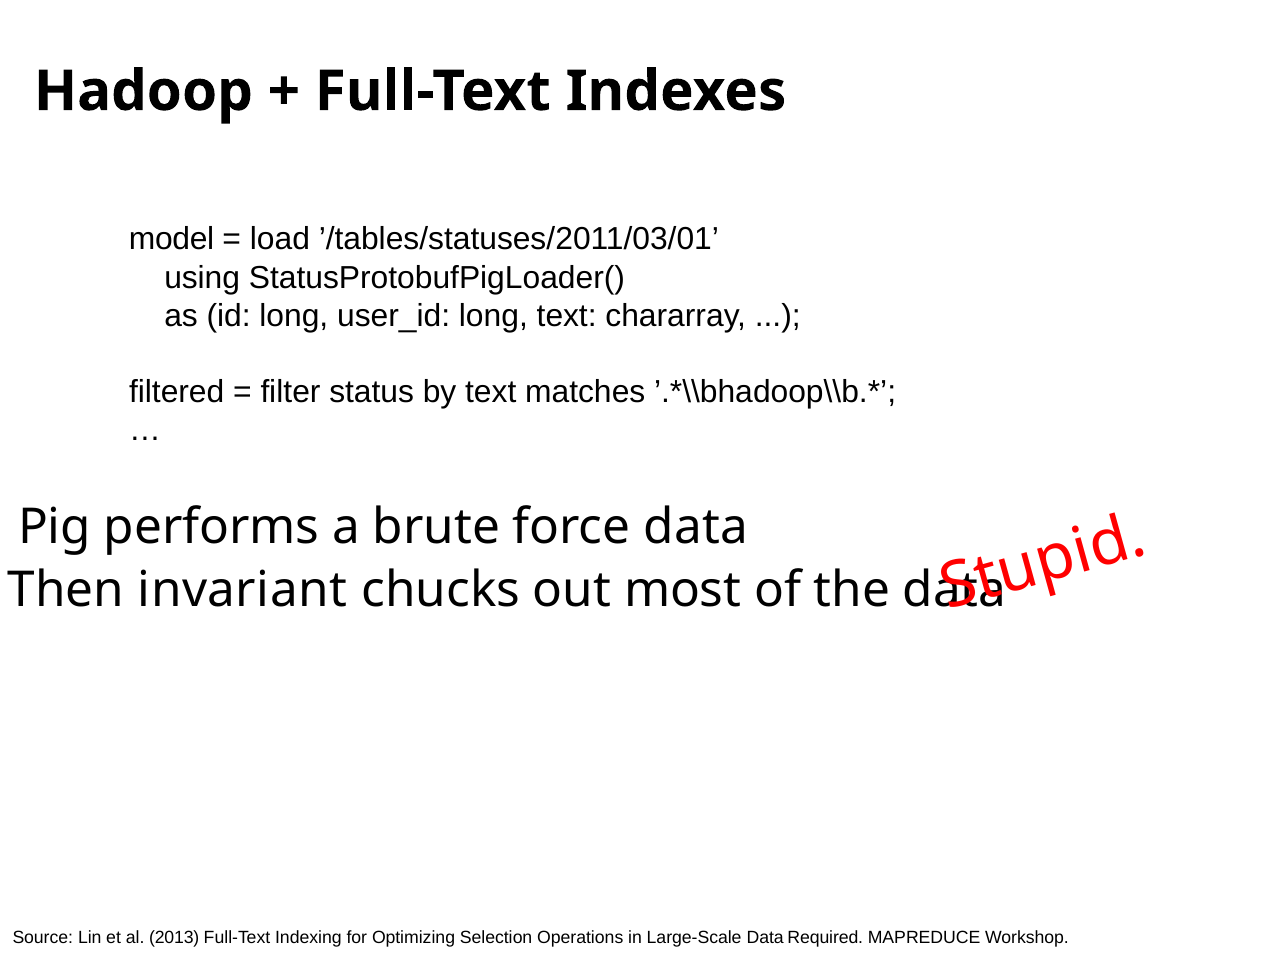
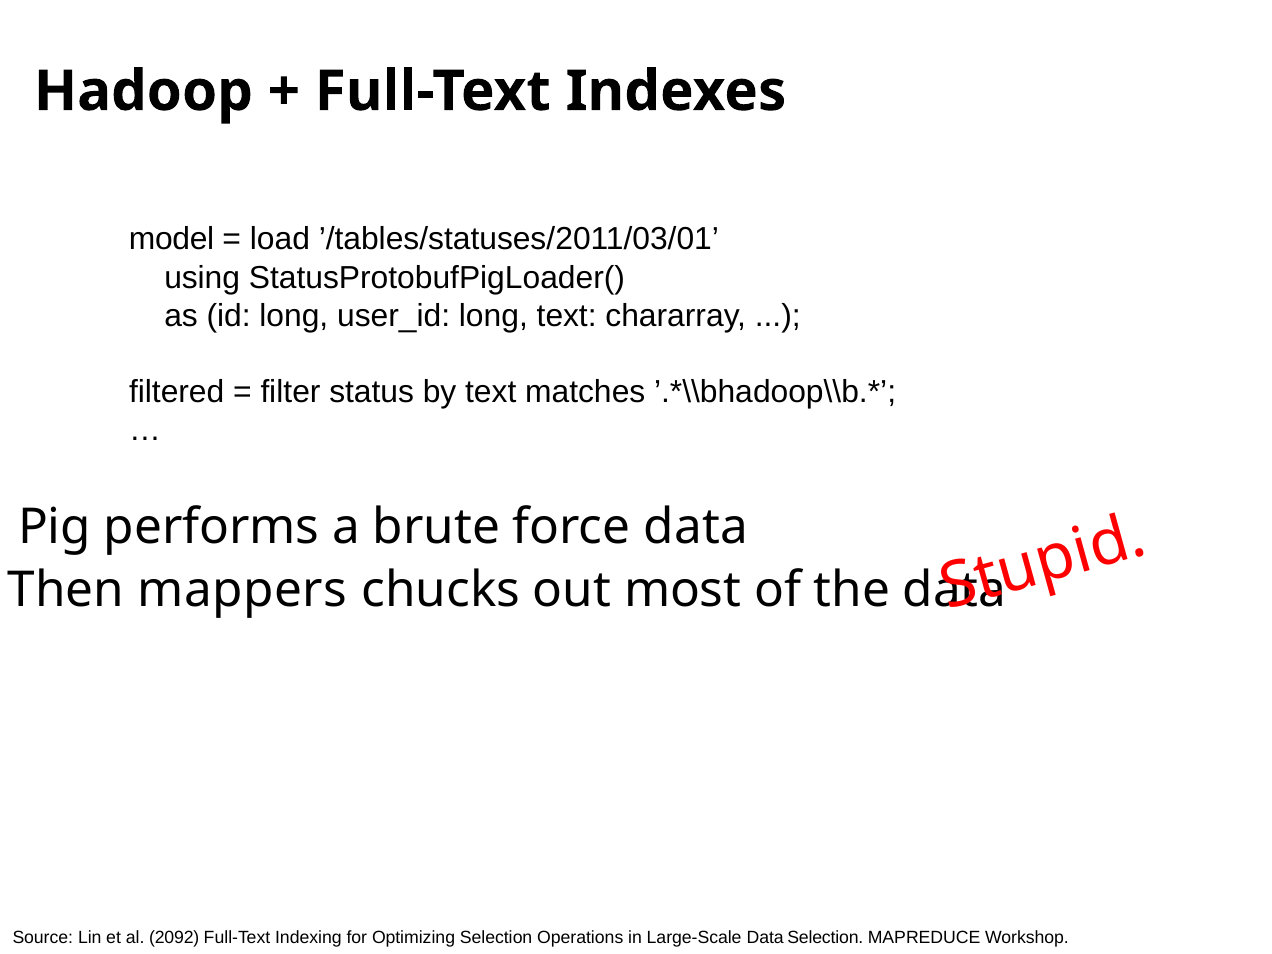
invariant: invariant -> mappers
2013: 2013 -> 2092
Data Required: Required -> Selection
